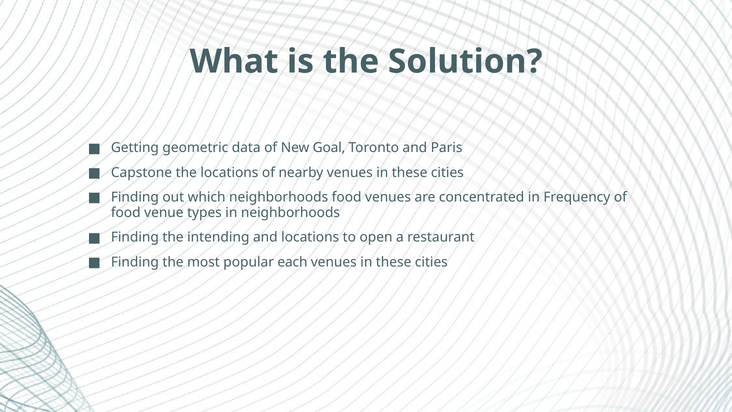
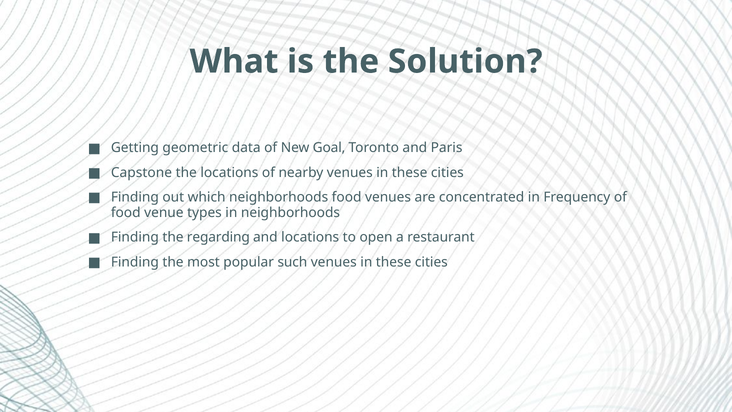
intending: intending -> regarding
each: each -> such
